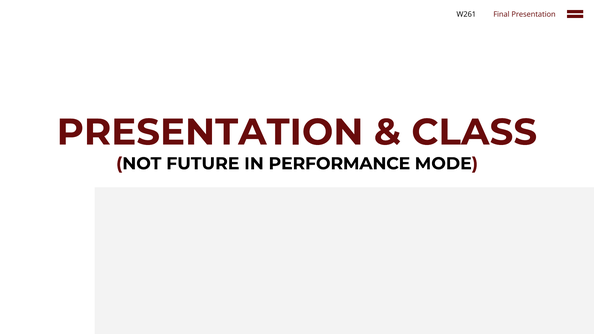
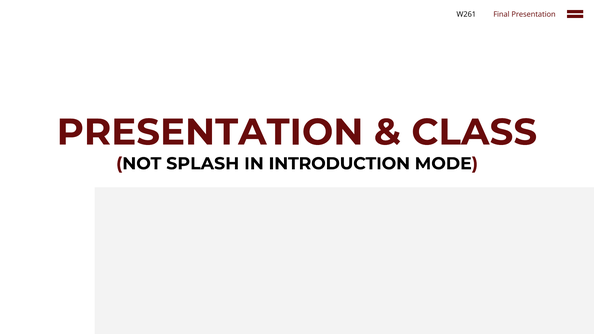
FUTURE: FUTURE -> SPLASH
PERFORMANCE: PERFORMANCE -> INTRODUCTION
